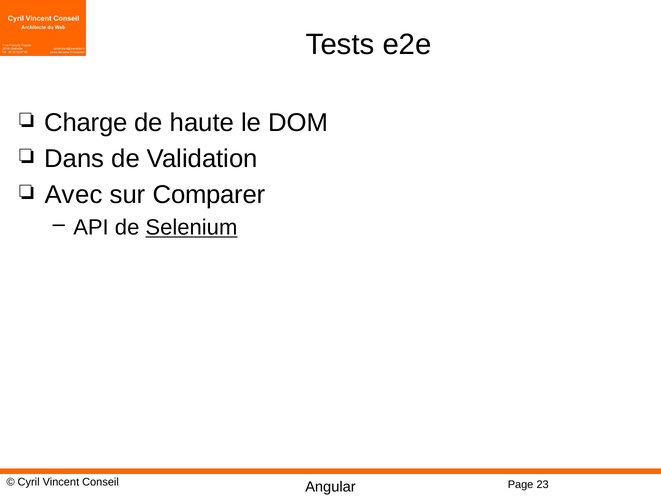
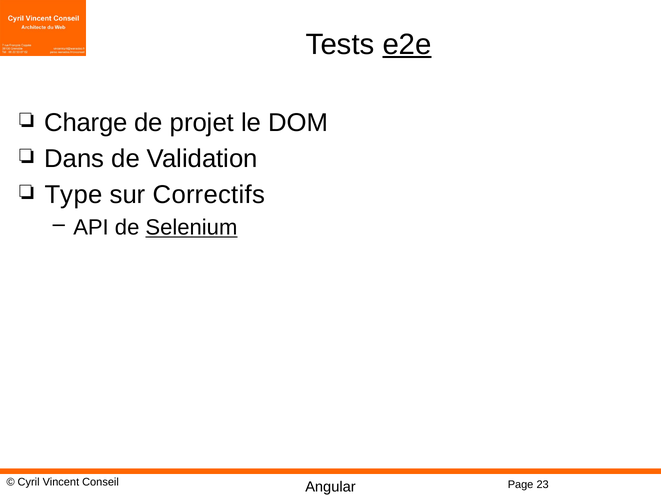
e2e underline: none -> present
haute: haute -> projet
Avec: Avec -> Type
Comparer: Comparer -> Correctifs
